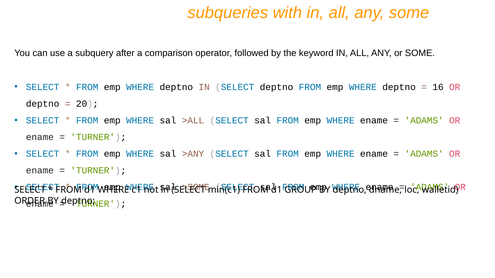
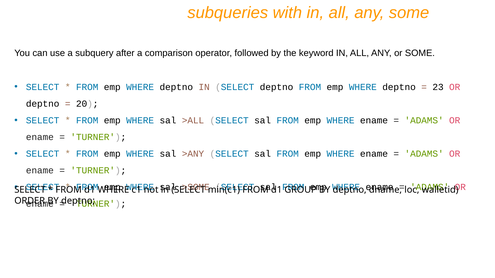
16: 16 -> 23
